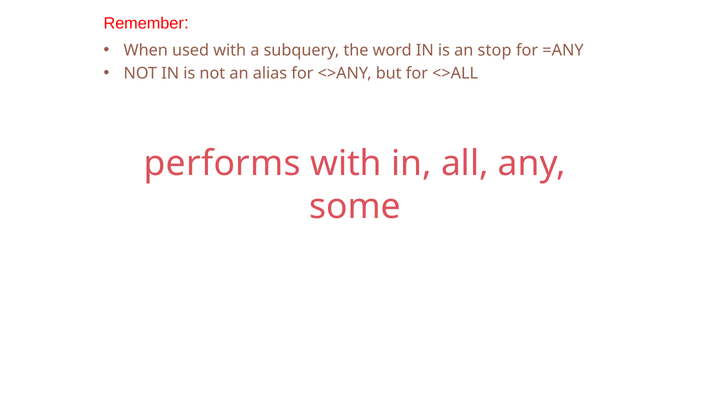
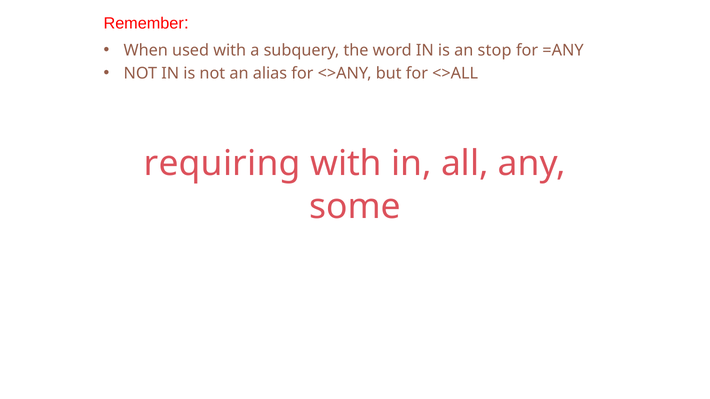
performs: performs -> requiring
